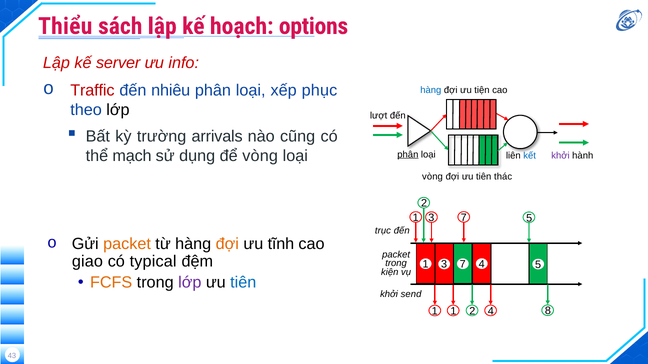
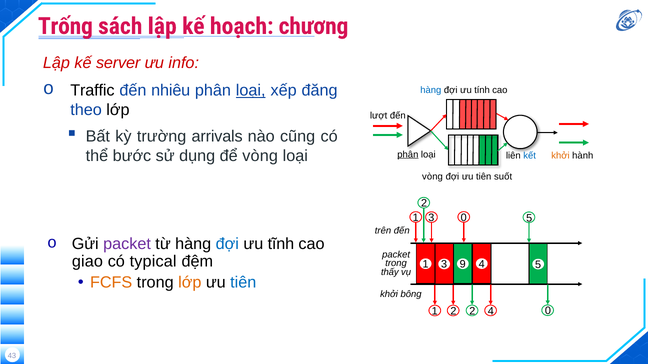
Thiểu: Thiểu -> Trống
options: options -> chương
Traffic colour: red -> black
loại at (251, 90) underline: none -> present
phục: phục -> đăng
tiện: tiện -> tính
mạch: mạch -> bước
khởi at (560, 156) colour: purple -> orange
thác: thác -> suốt
7 at (464, 218): 7 -> 0
trục: trục -> trên
packet at (127, 244) colour: orange -> purple
đợi at (227, 244) colour: orange -> blue
7 at (463, 265): 7 -> 9
kiện: kiện -> thấy
lớp at (190, 283) colour: purple -> orange
send: send -> bông
1 1: 1 -> 2
4 8: 8 -> 0
